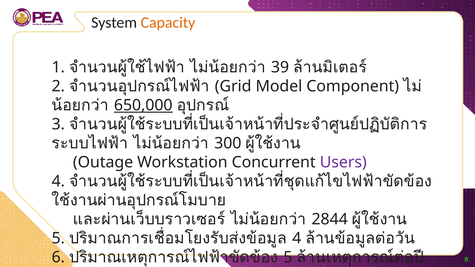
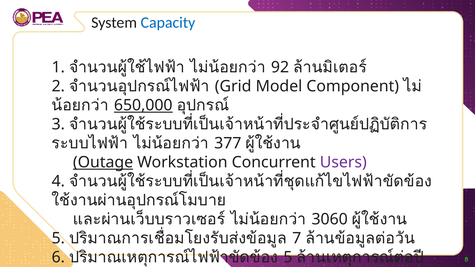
Capacity colour: orange -> blue
39: 39 -> 92
300: 300 -> 377
Outage underline: none -> present
2844: 2844 -> 3060
4 at (297, 238): 4 -> 7
